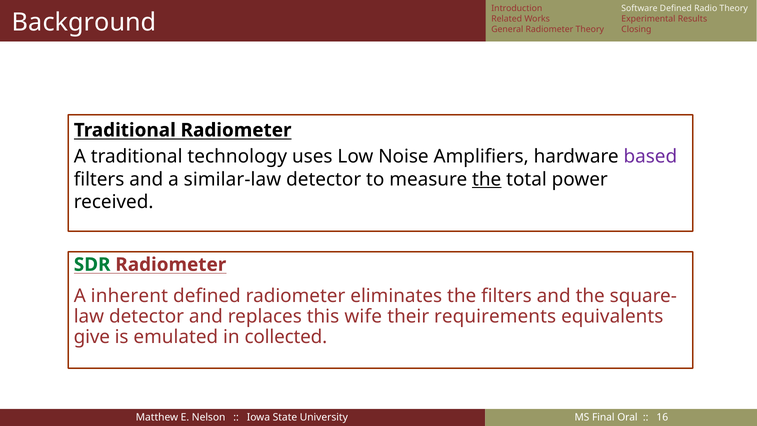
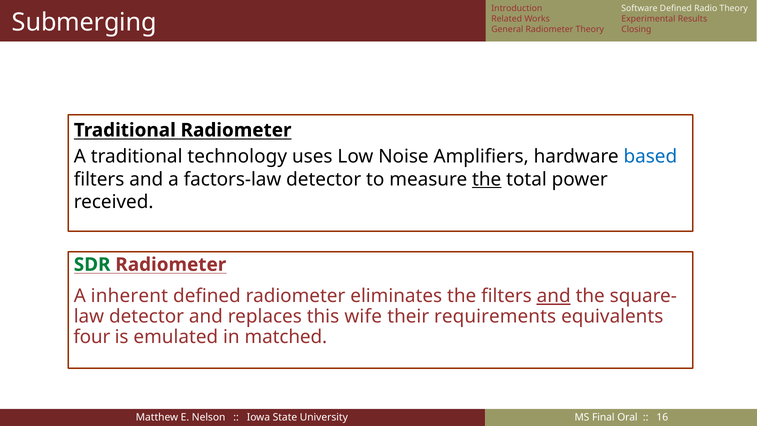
Background: Background -> Submerging
based colour: purple -> blue
similar-law: similar-law -> factors-law
and at (554, 296) underline: none -> present
give: give -> four
collected: collected -> matched
